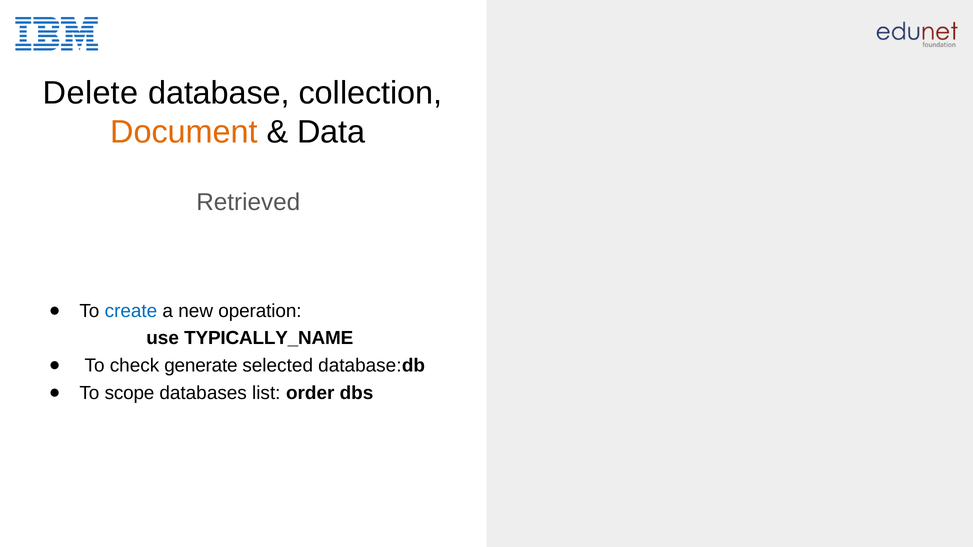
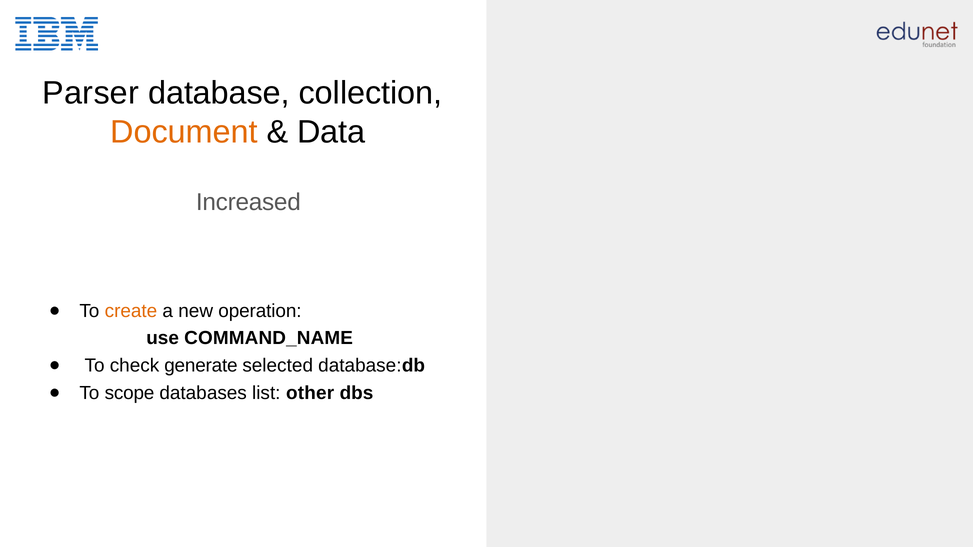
Delete: Delete -> Parser
Retrieved: Retrieved -> Increased
create colour: blue -> orange
TYPICALLY_NAME: TYPICALLY_NAME -> COMMAND_NAME
order: order -> other
